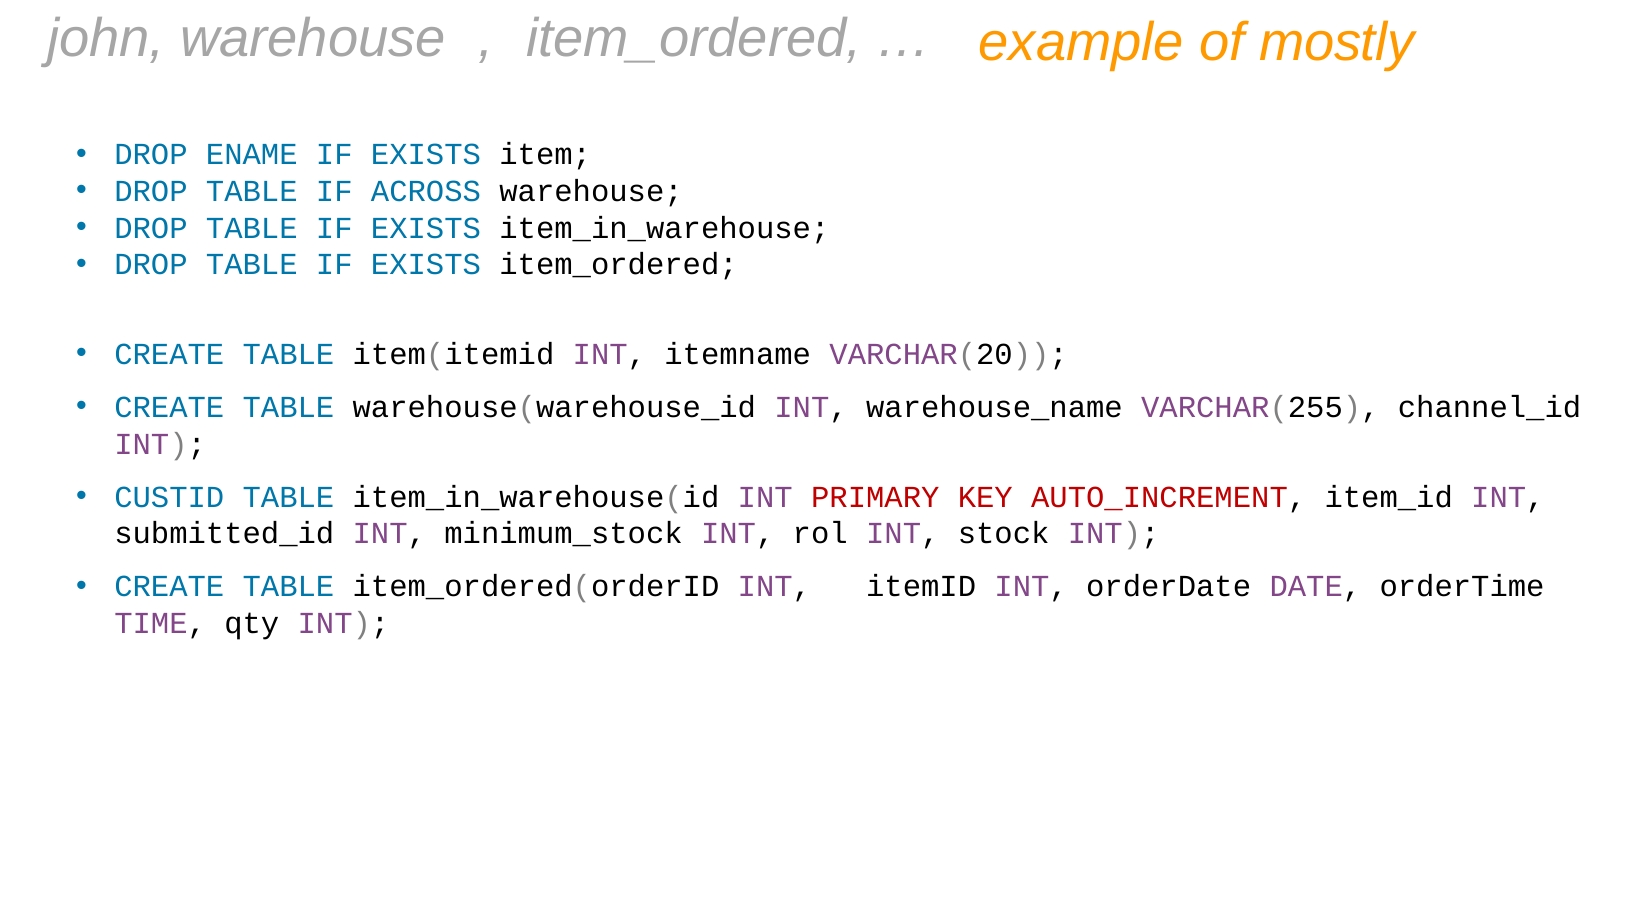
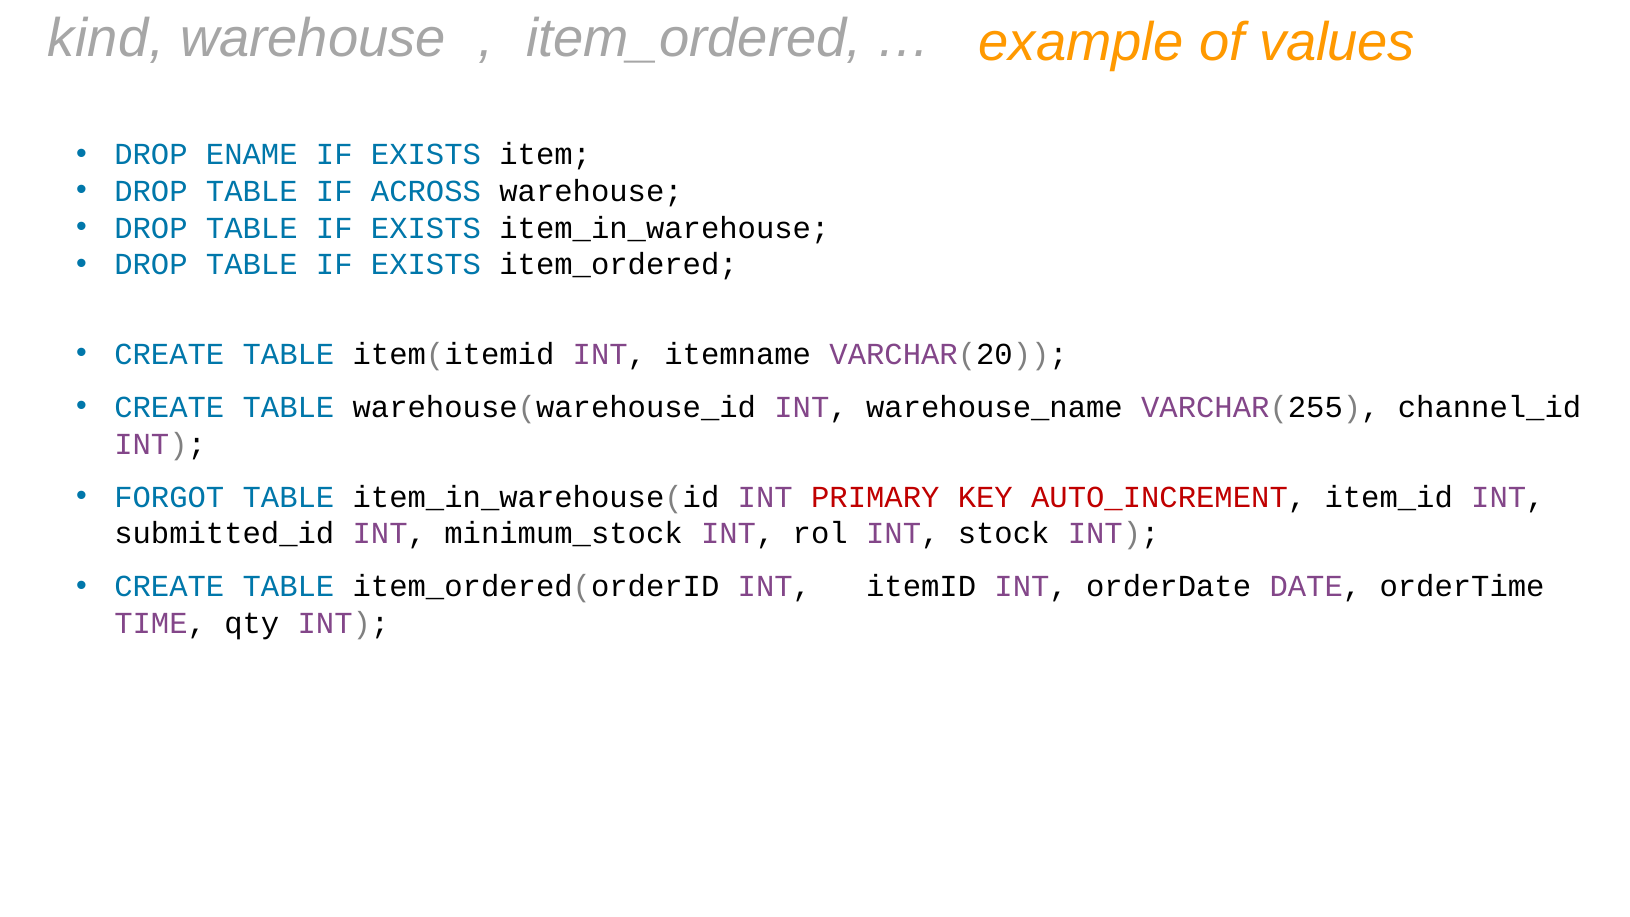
john: john -> kind
mostly: mostly -> values
CUSTID: CUSTID -> FORGOT
